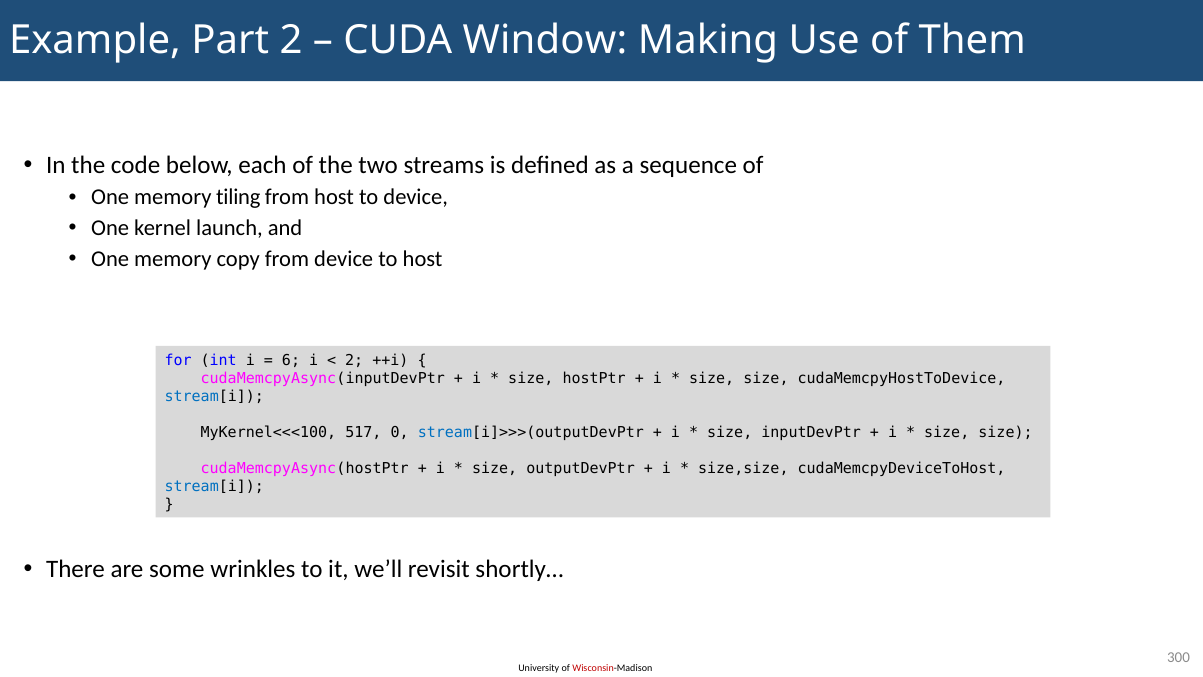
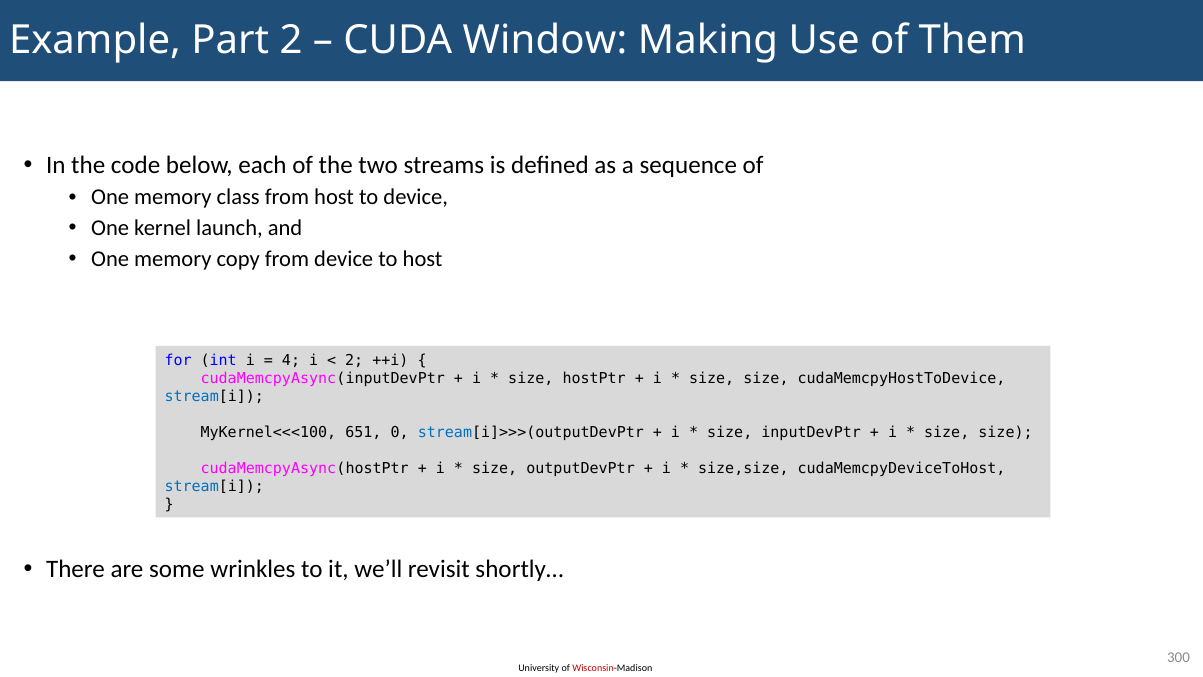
tiling: tiling -> class
6: 6 -> 4
517: 517 -> 651
